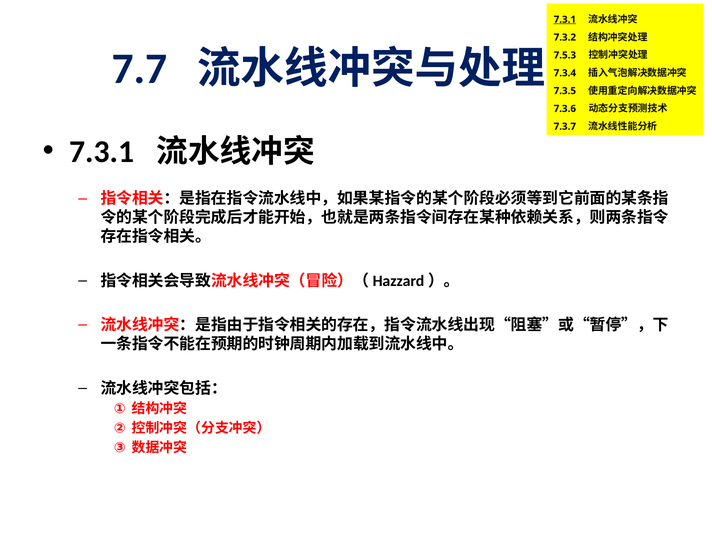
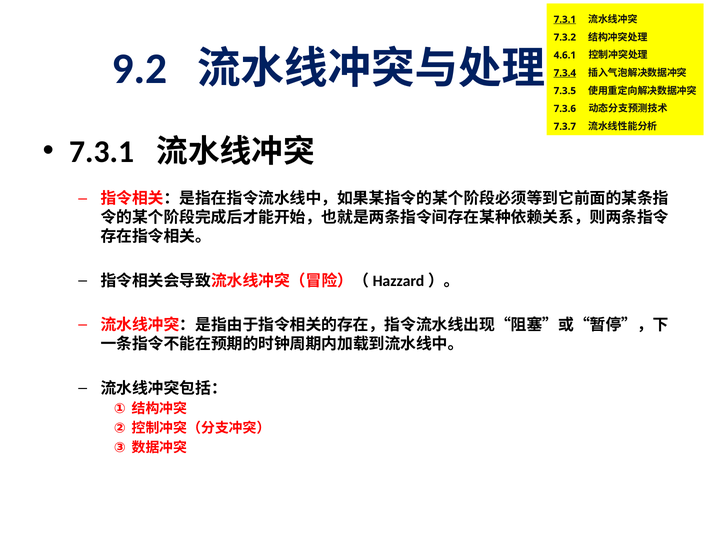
7.7: 7.7 -> 9.2
7.5.3: 7.5.3 -> 4.6.1
7.3.4 underline: none -> present
